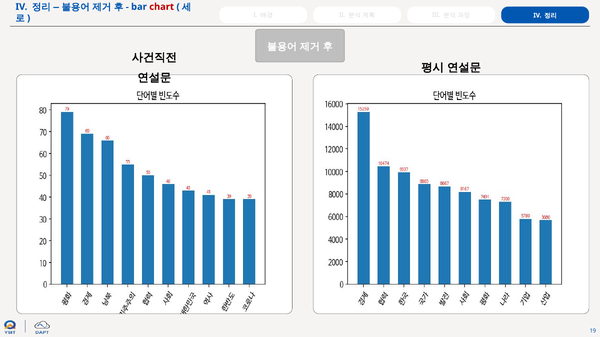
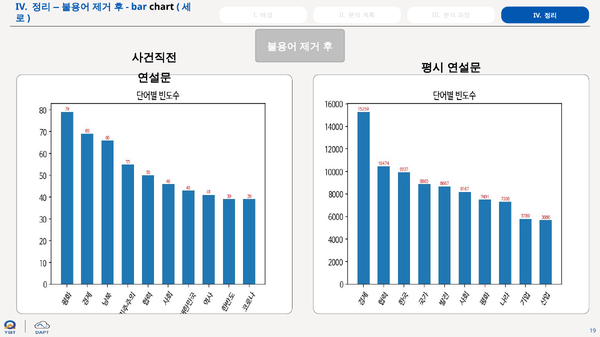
chart colour: red -> black
